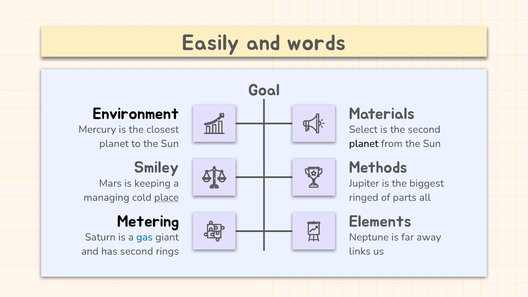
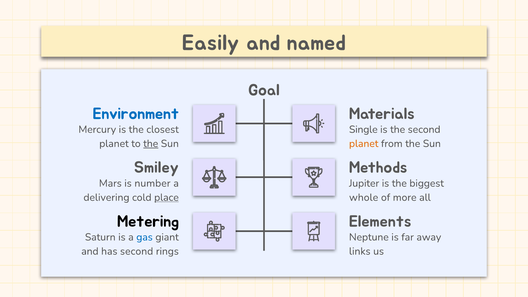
words: words -> named
Environment colour: black -> blue
Select: Select -> Single
the at (151, 144) underline: none -> present
planet at (364, 144) colour: black -> orange
keeping: keeping -> number
managing: managing -> delivering
ringed: ringed -> whole
parts: parts -> more
